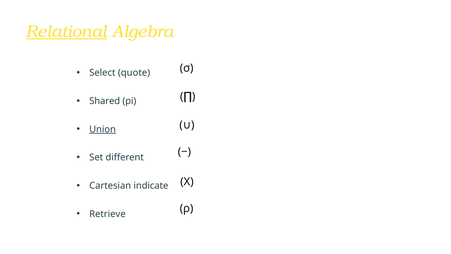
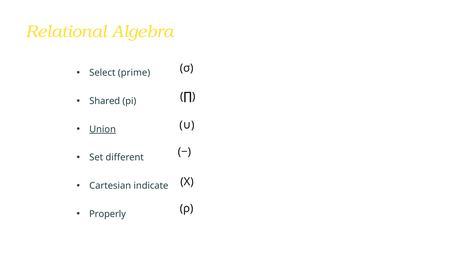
Relational underline: present -> none
quote: quote -> prime
Retrieve: Retrieve -> Properly
